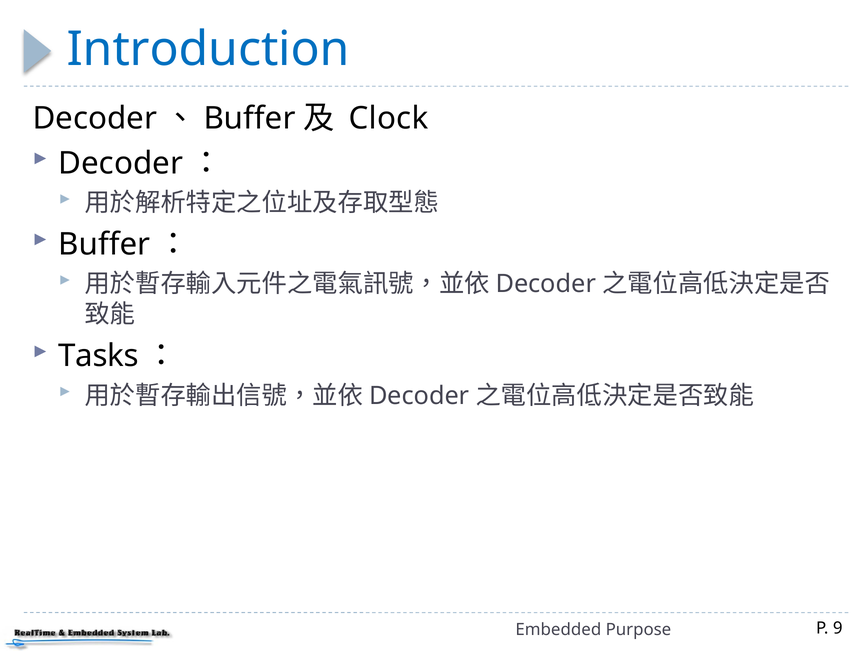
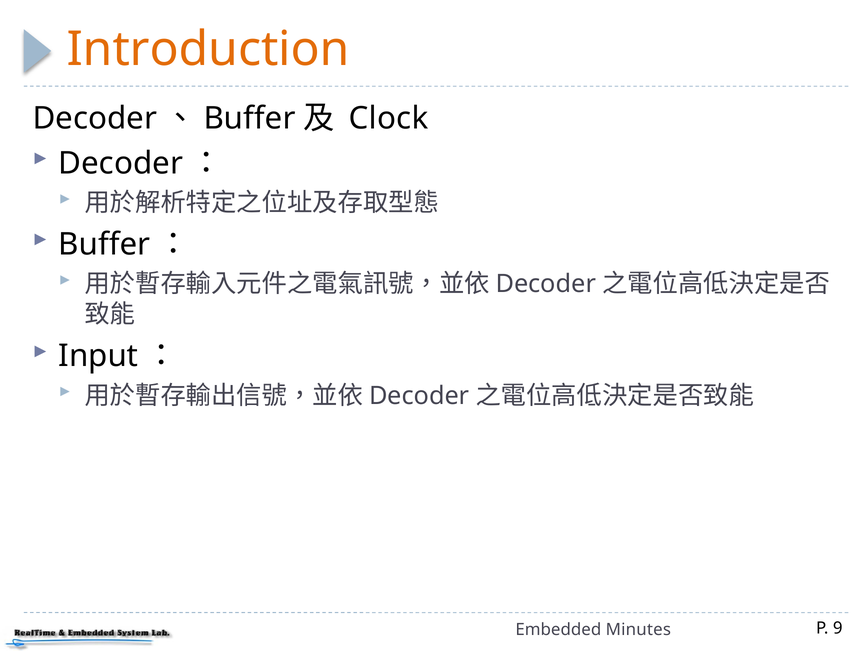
Introduction colour: blue -> orange
Tasks: Tasks -> Input
Purpose: Purpose -> Minutes
